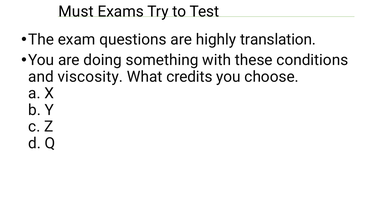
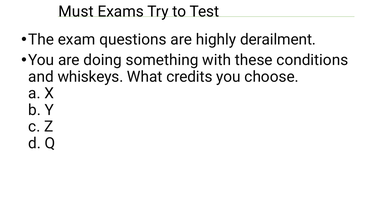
translation: translation -> derailment
viscosity: viscosity -> whiskeys
